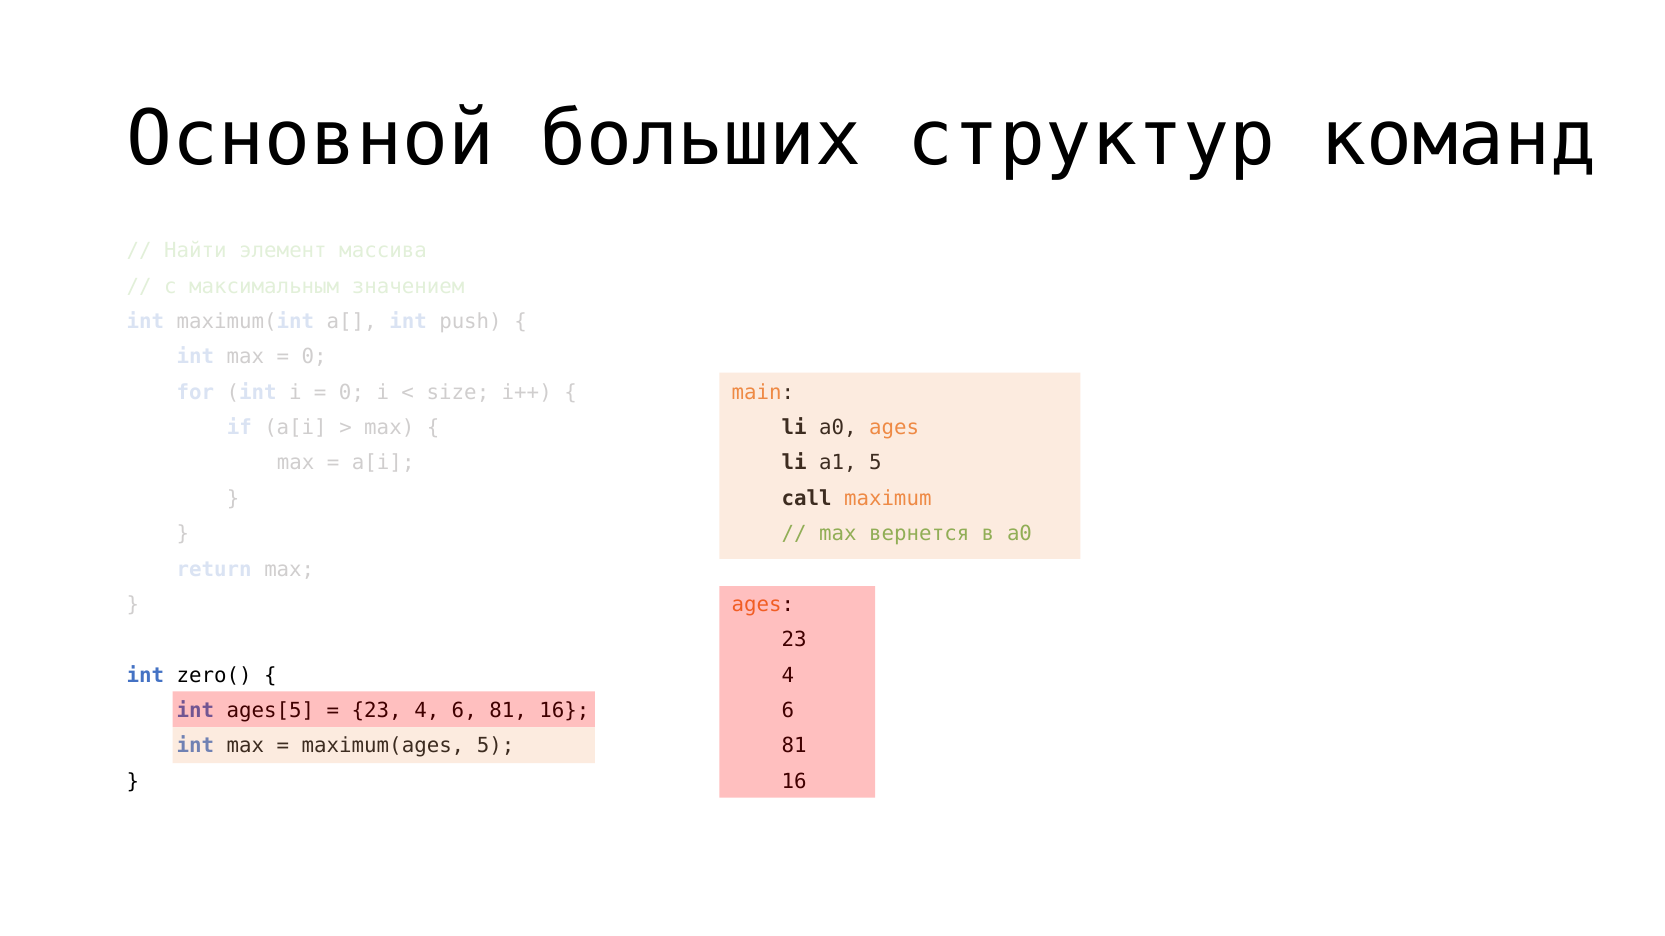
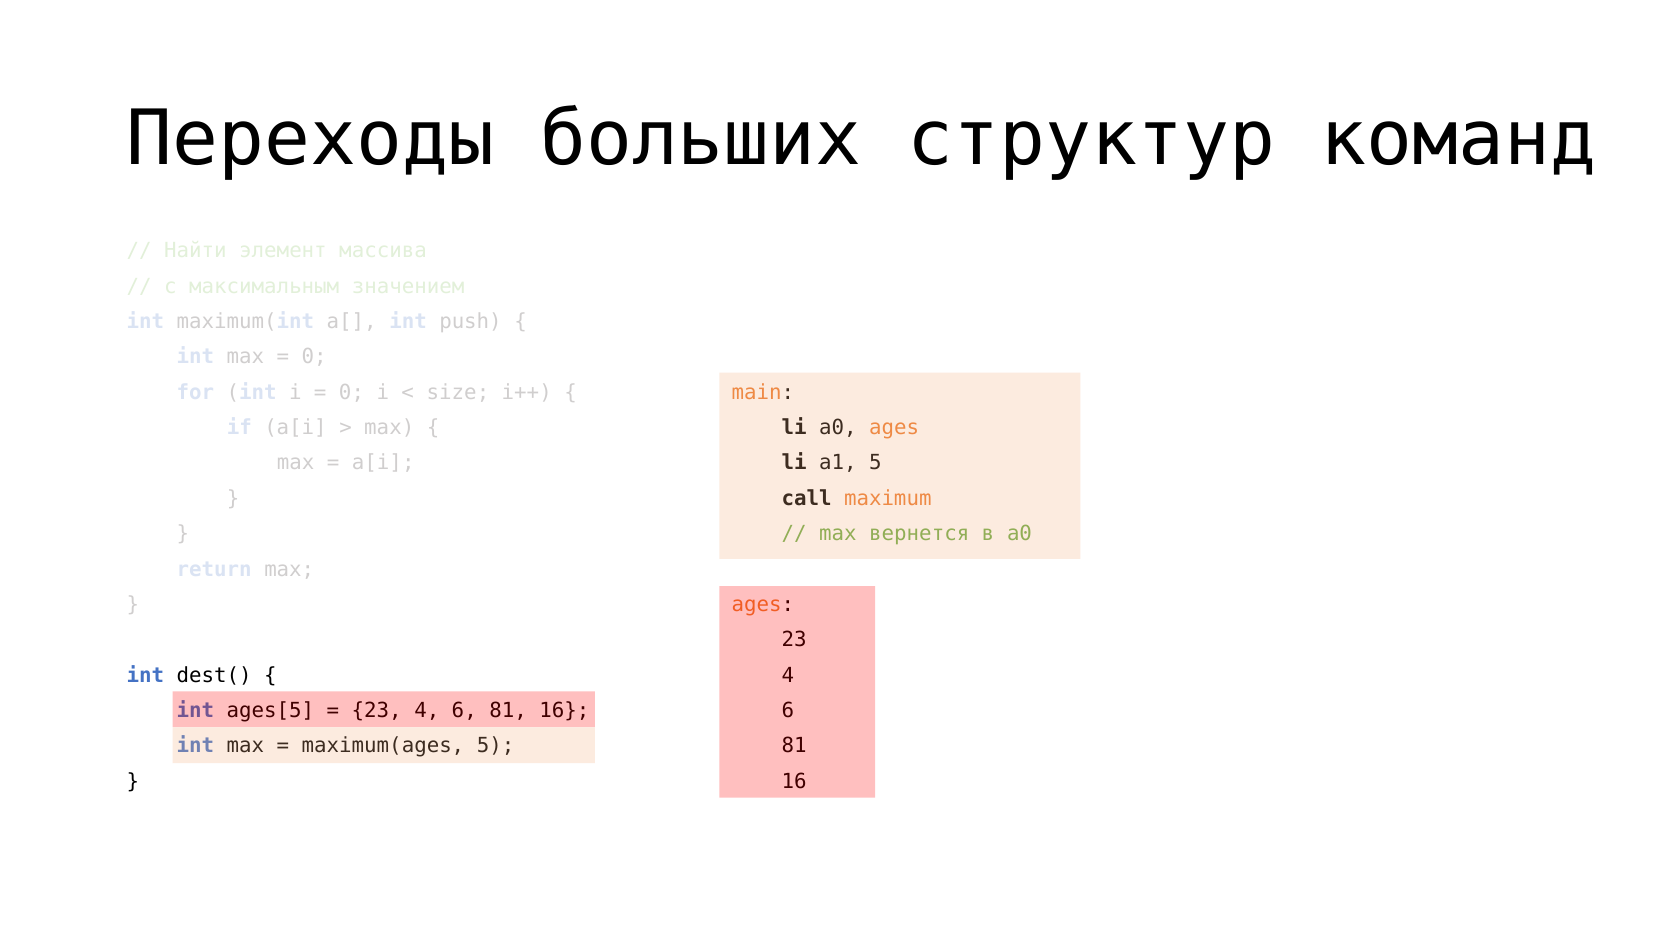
Основной: Основной -> Переходы
zero(: zero( -> dest(
